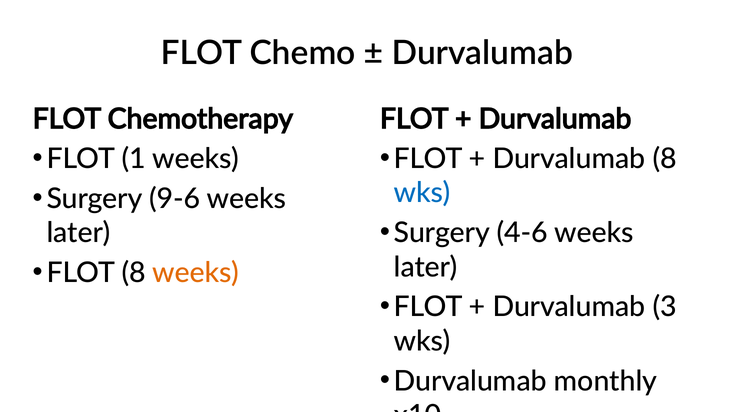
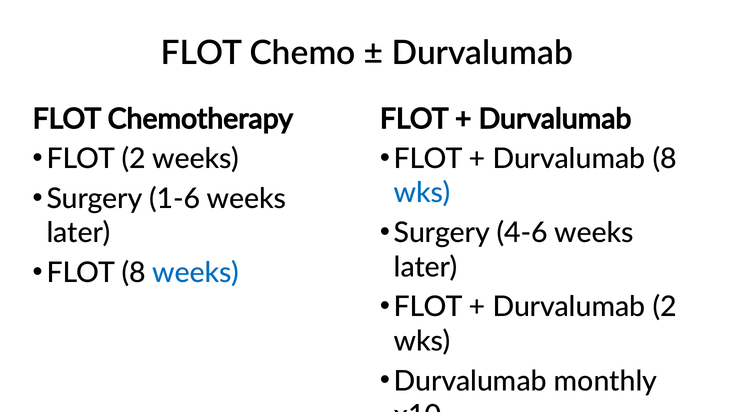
FLOT 1: 1 -> 2
9-6: 9-6 -> 1-6
weeks at (196, 273) colour: orange -> blue
Durvalumab 3: 3 -> 2
